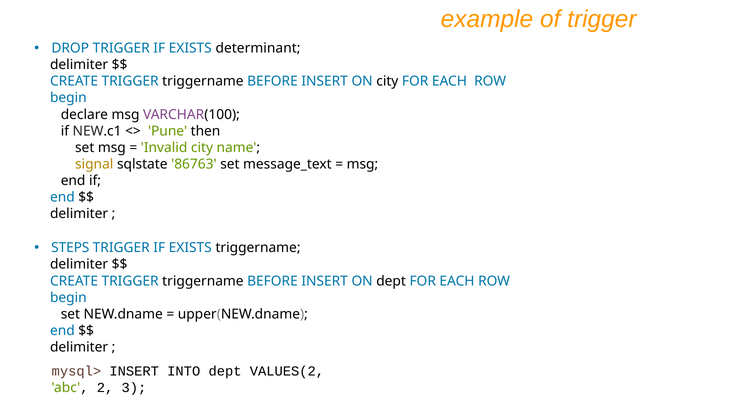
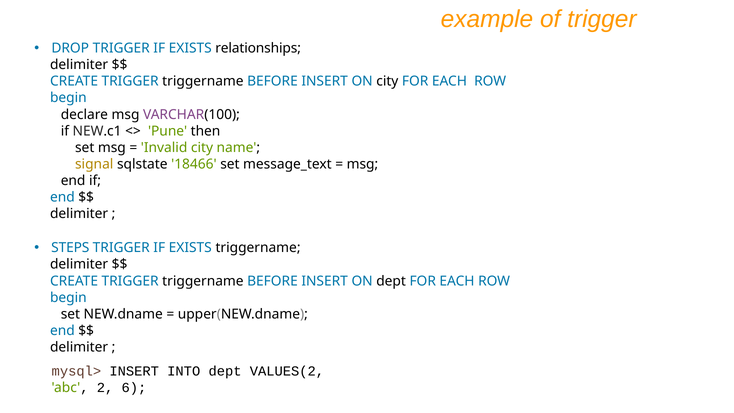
determinant: determinant -> relationships
86763: 86763 -> 18466
3: 3 -> 6
